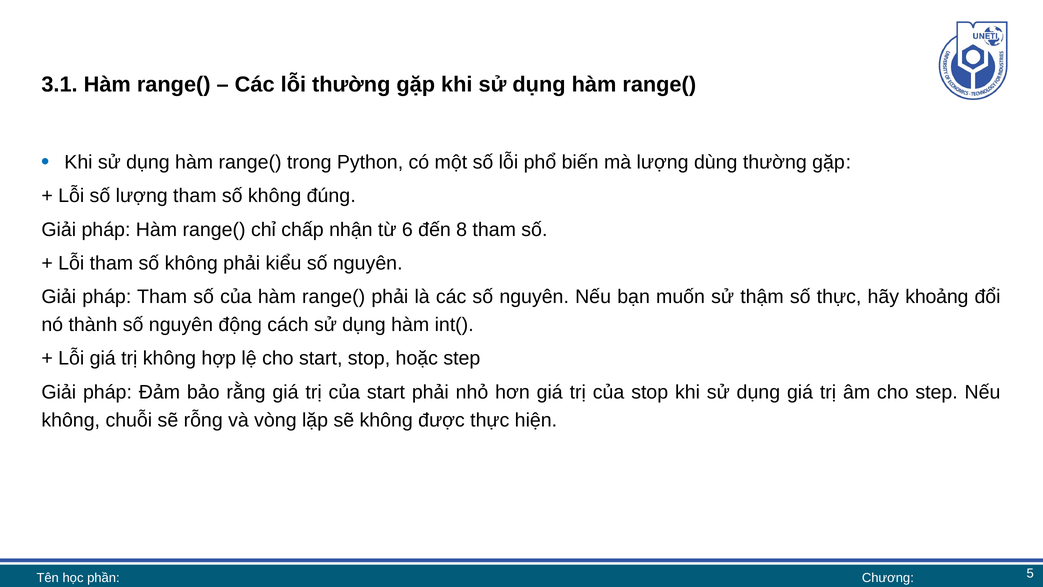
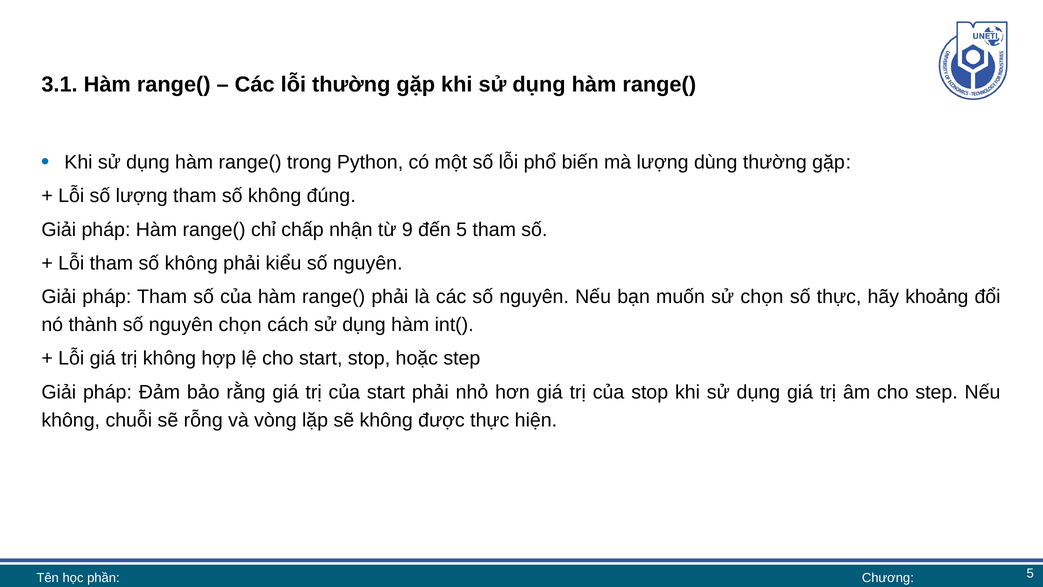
6: 6 -> 9
đến 8: 8 -> 5
sử thậm: thậm -> chọn
nguyên động: động -> chọn
